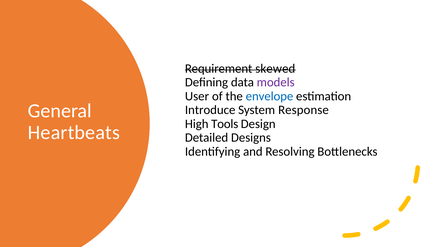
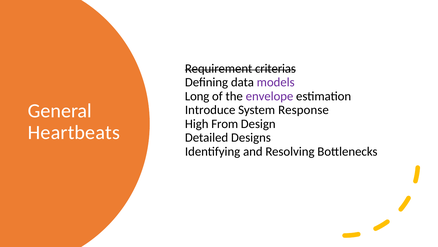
skewed: skewed -> criterias
User: User -> Long
envelope colour: blue -> purple
Tools: Tools -> From
